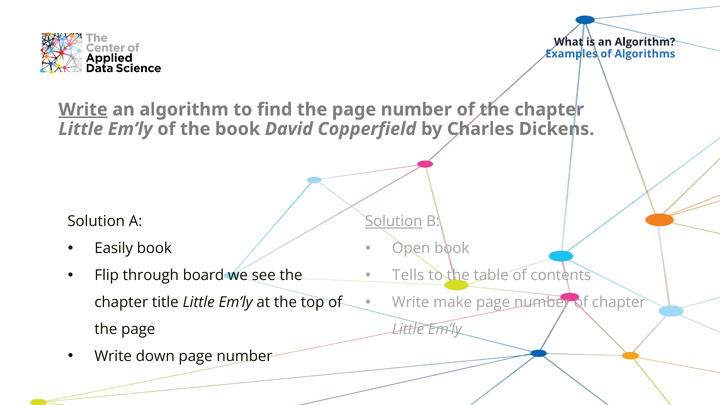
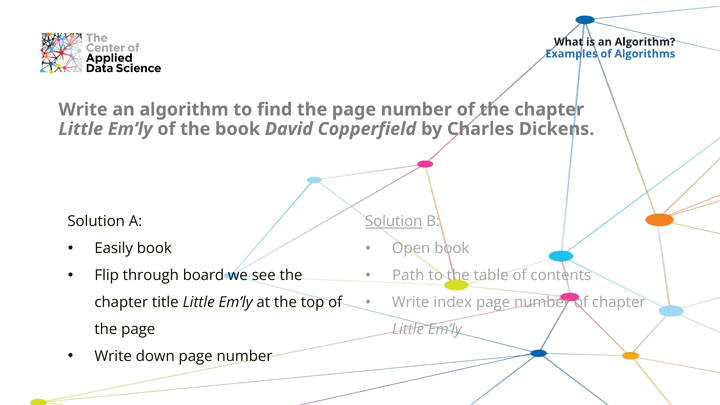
Write at (83, 110) underline: present -> none
Tells: Tells -> Path
make: make -> index
